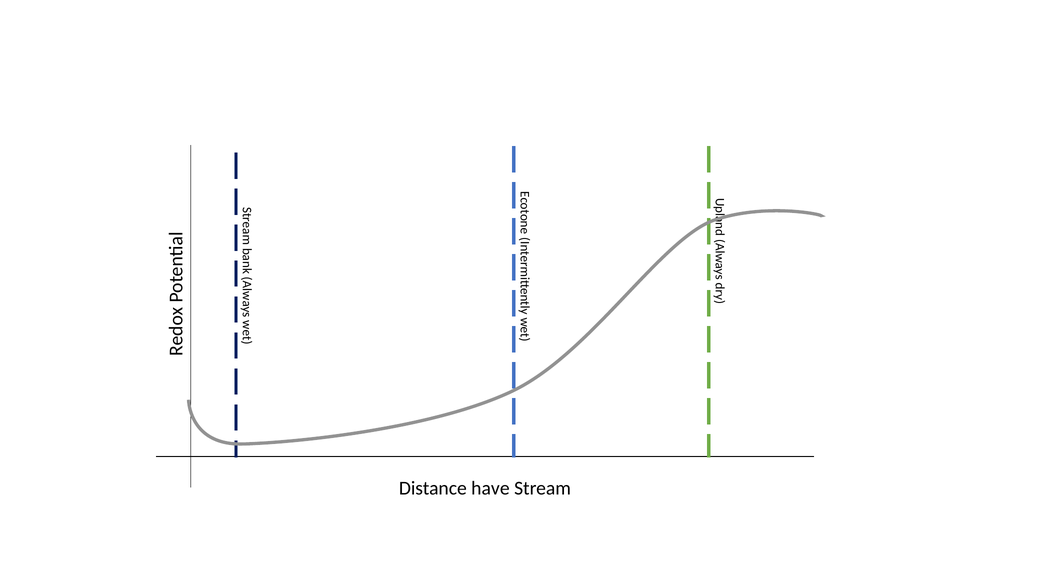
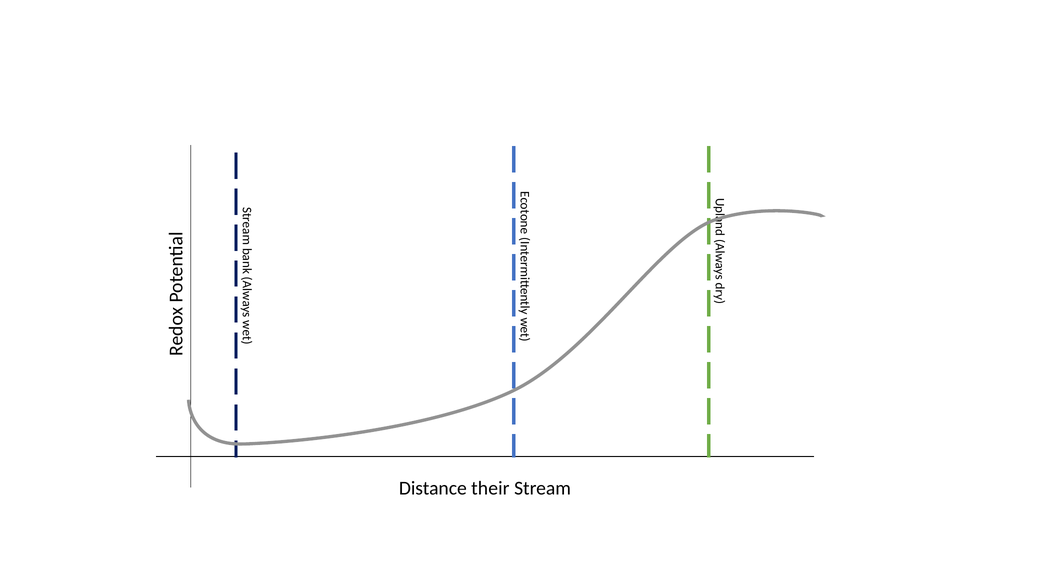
have: have -> their
